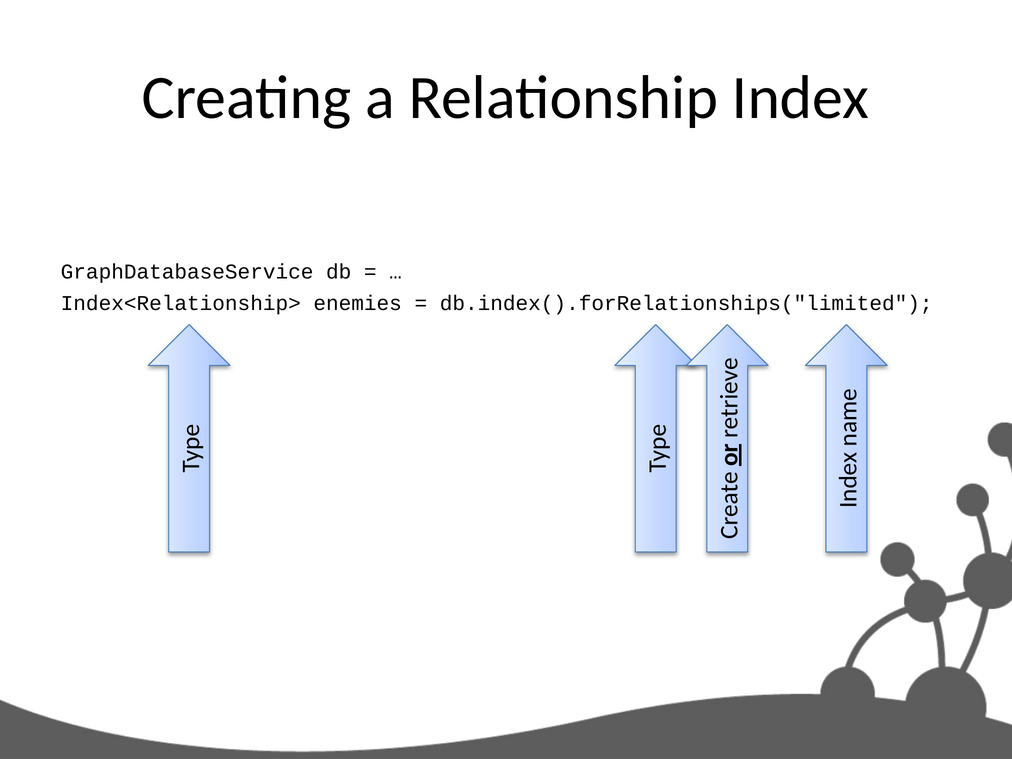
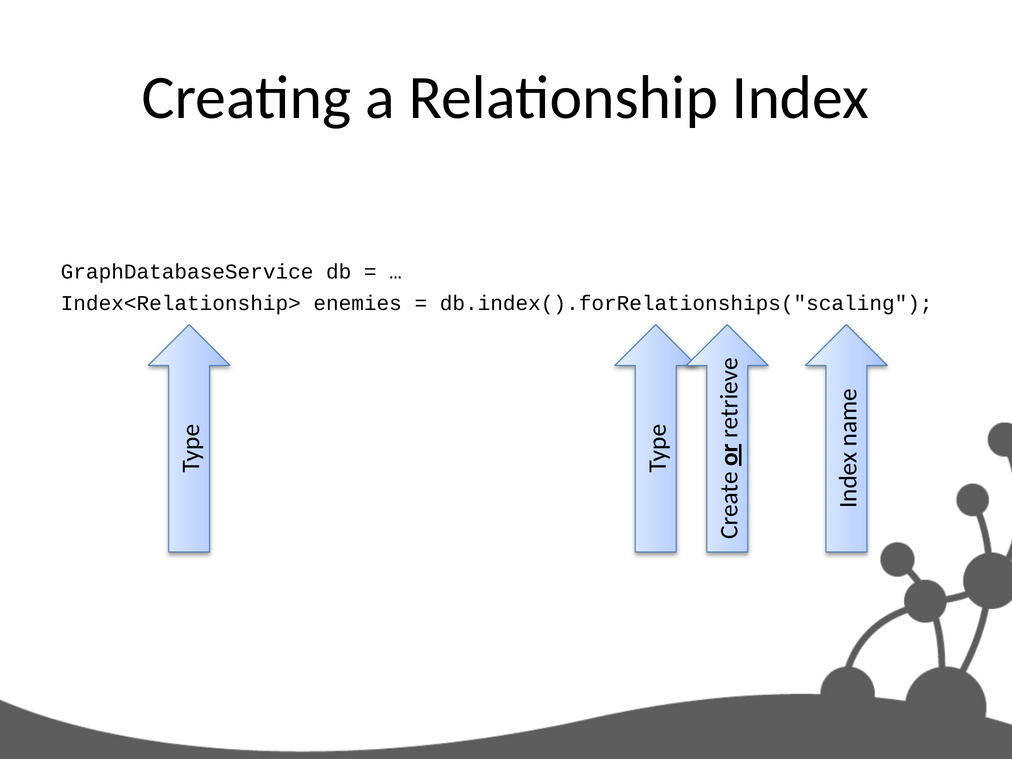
db.index().forRelationships("limited: db.index().forRelationships("limited -> db.index().forRelationships("scaling
